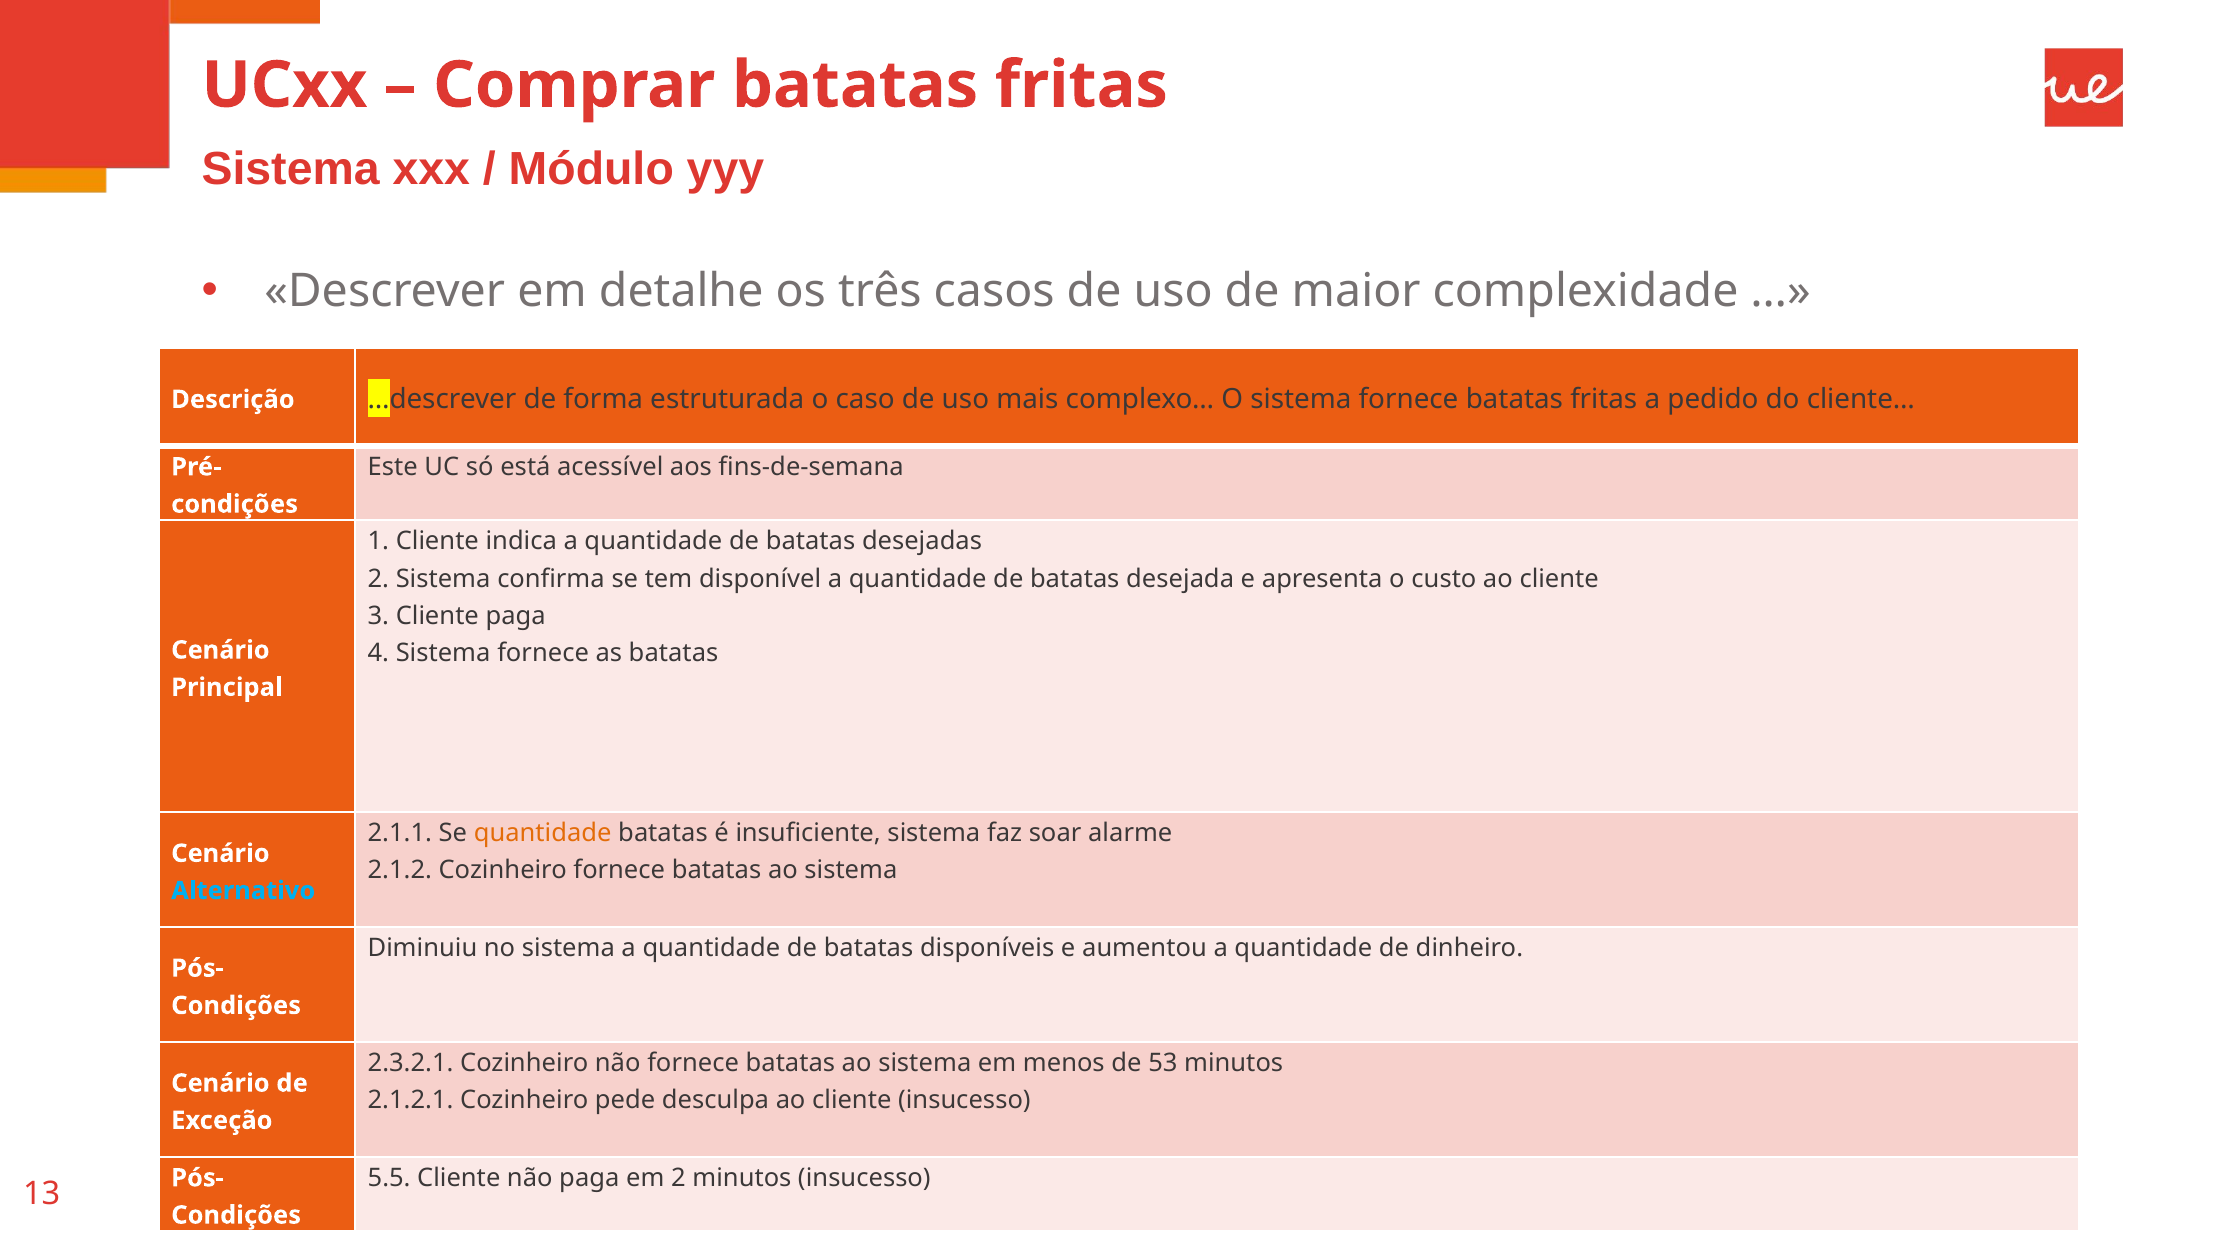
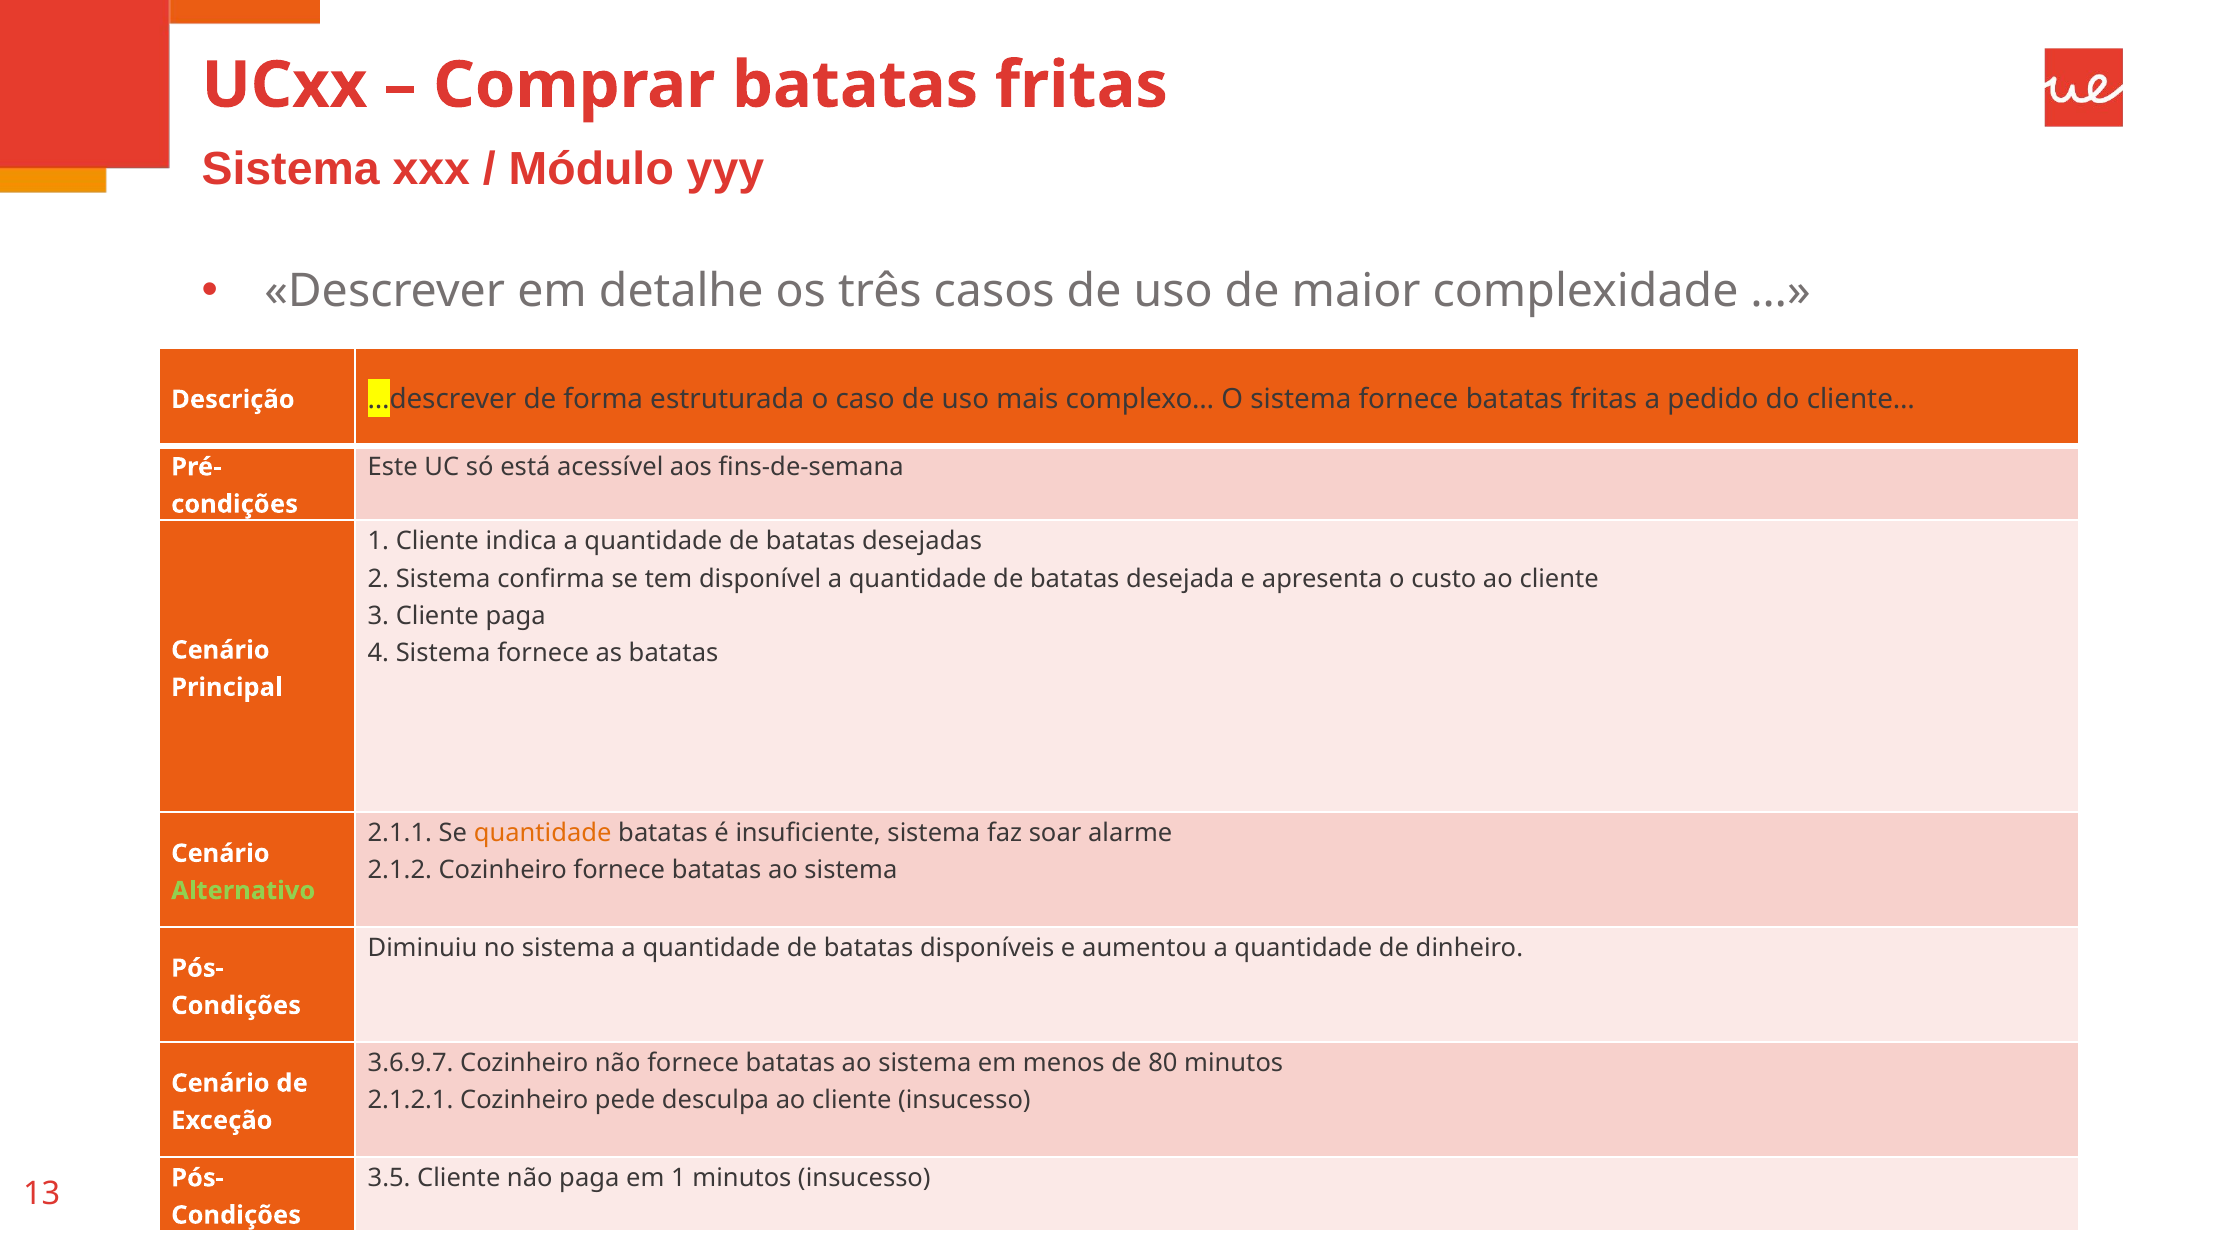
Alternativo colour: light blue -> light green
2.3.2.1: 2.3.2.1 -> 3.6.9.7
53: 53 -> 80
5.5: 5.5 -> 3.5
em 2: 2 -> 1
